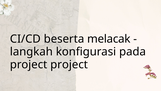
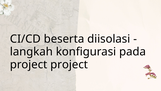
melacak: melacak -> diisolasi
